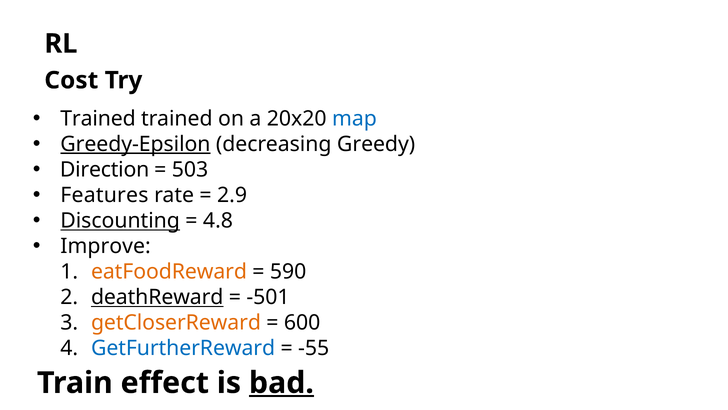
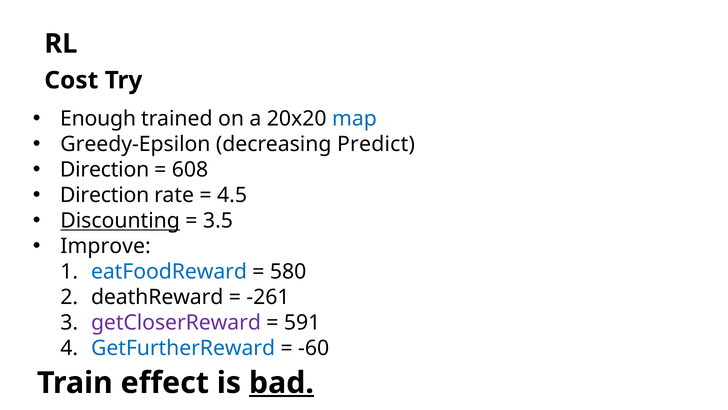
Trained at (98, 119): Trained -> Enough
Greedy-Epsilon underline: present -> none
Greedy: Greedy -> Predict
503: 503 -> 608
Features at (104, 195): Features -> Direction
2.9: 2.9 -> 4.5
4.8: 4.8 -> 3.5
eatFoodReward colour: orange -> blue
590: 590 -> 580
deathReward underline: present -> none
-501: -501 -> -261
getCloserReward colour: orange -> purple
600: 600 -> 591
-55: -55 -> -60
